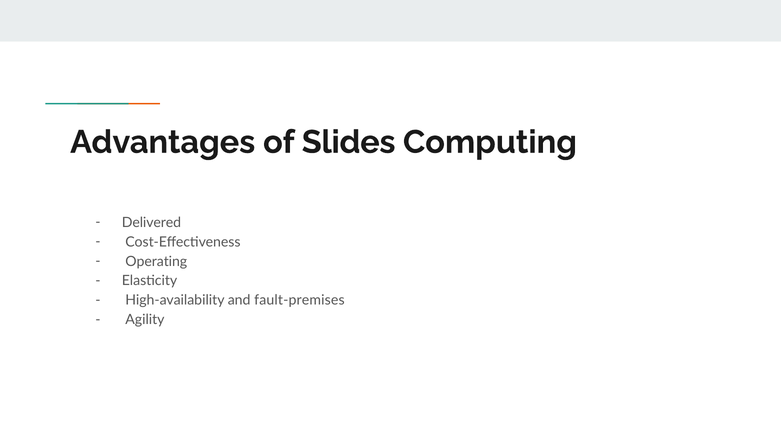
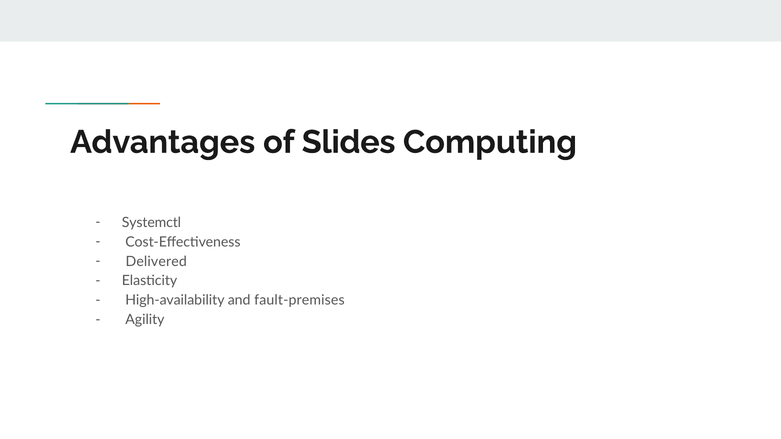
Delivered: Delivered -> Systemctl
Operating: Operating -> Delivered
